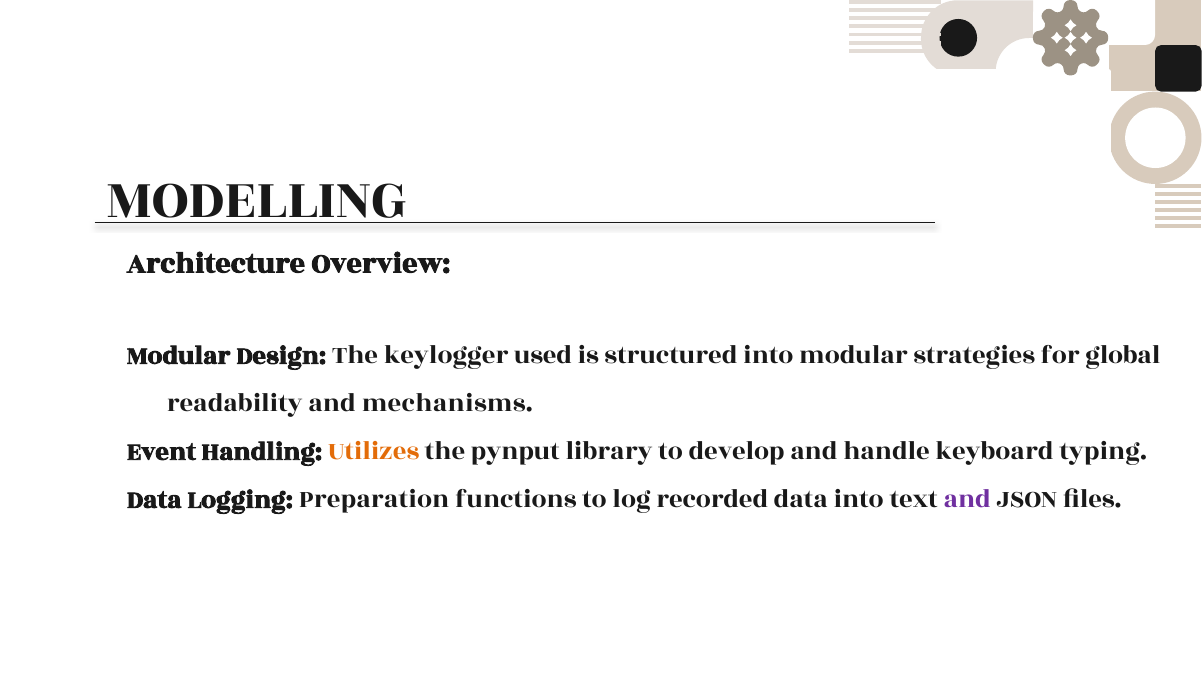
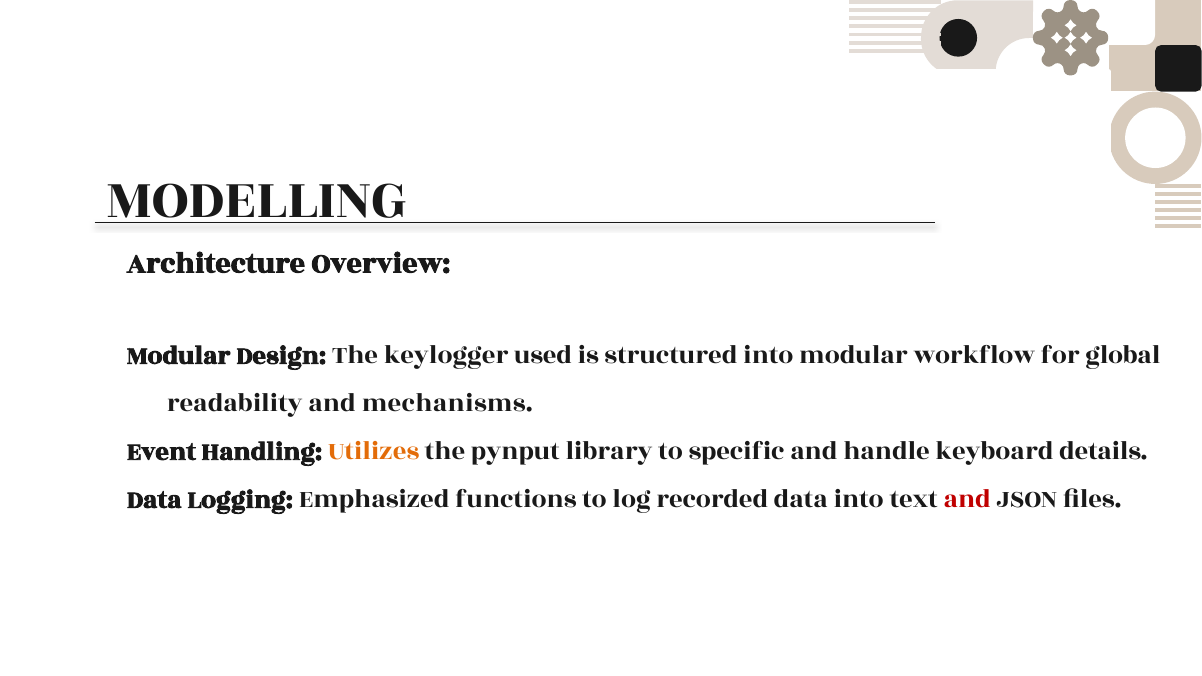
strategies: strategies -> workflow
develop: develop -> specific
typing: typing -> details
Preparation: Preparation -> Emphasized
and at (967, 499) colour: purple -> red
